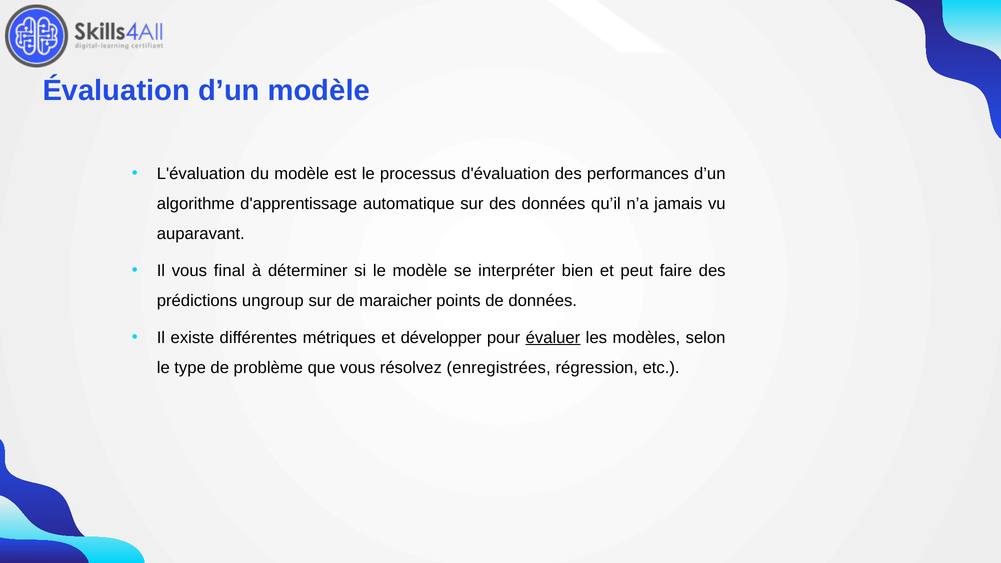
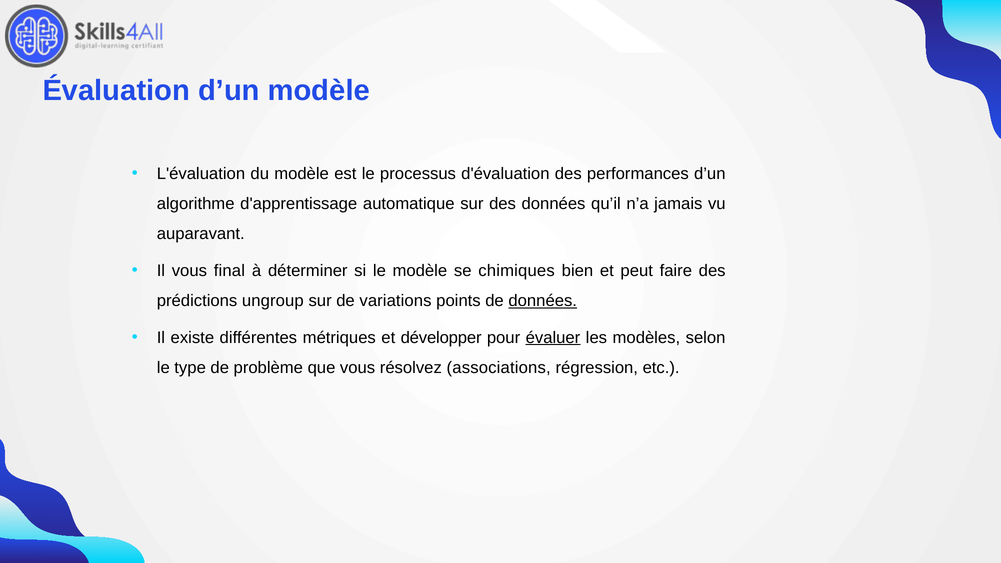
interpréter: interpréter -> chimiques
maraicher: maraicher -> variations
données at (543, 301) underline: none -> present
enregistrées: enregistrées -> associations
